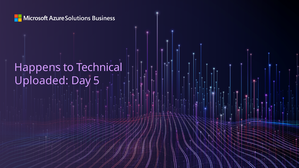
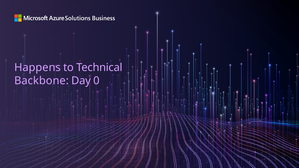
Uploaded: Uploaded -> Backbone
5: 5 -> 0
